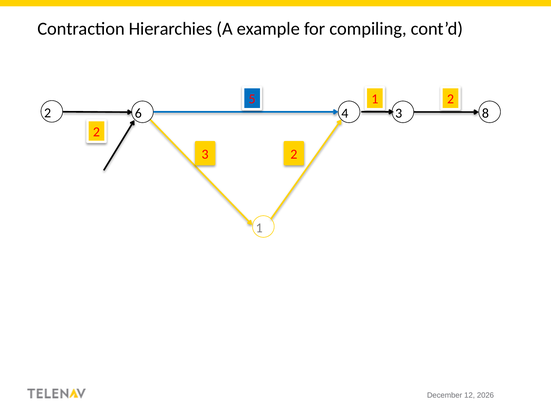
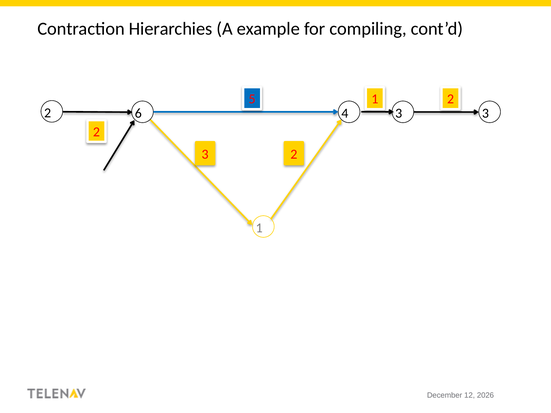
4 8: 8 -> 3
